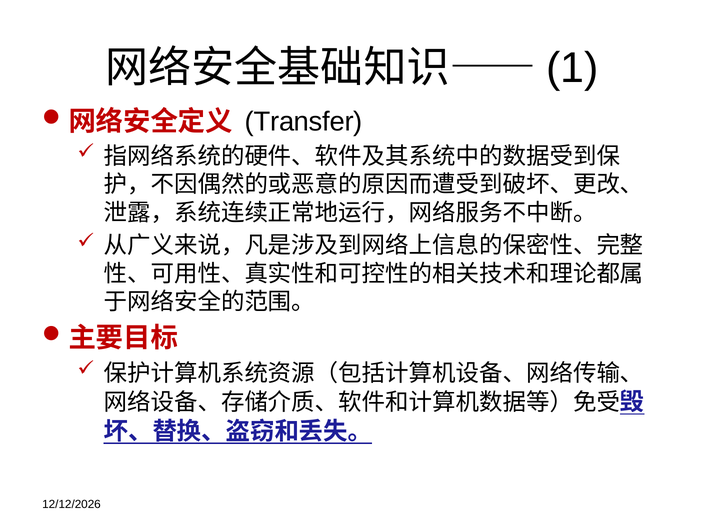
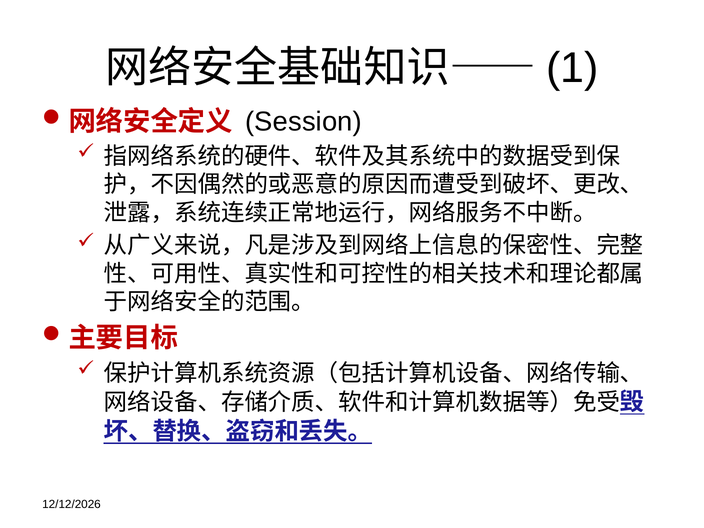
Transfer: Transfer -> Session
